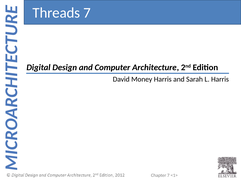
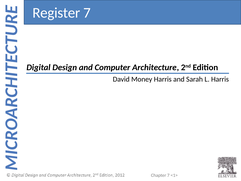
Threads: Threads -> Register
